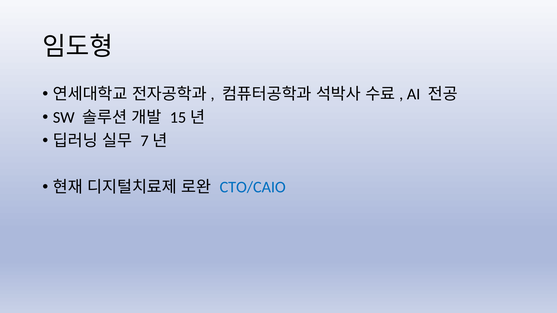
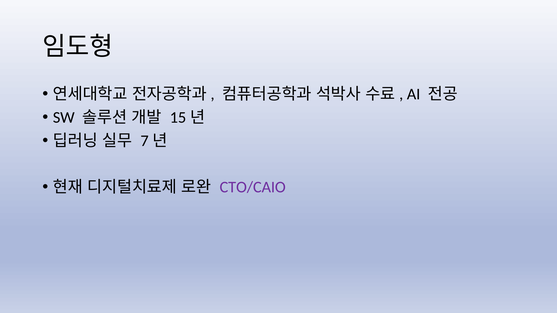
CTO/CAIO colour: blue -> purple
